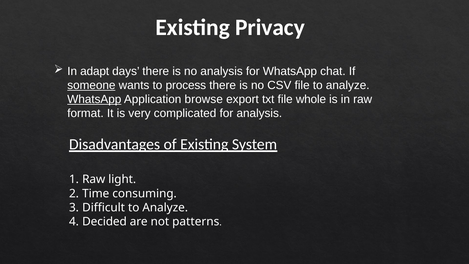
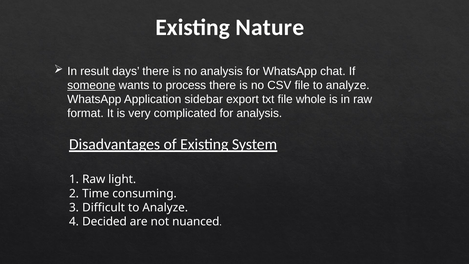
Privacy: Privacy -> Nature
adapt: adapt -> result
WhatsApp at (94, 99) underline: present -> none
browse: browse -> sidebar
patterns: patterns -> nuanced
